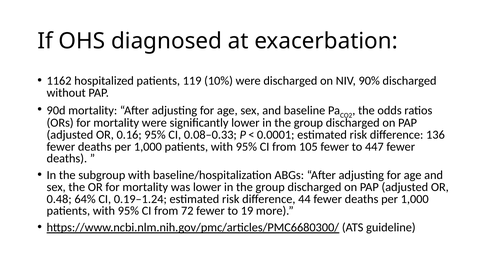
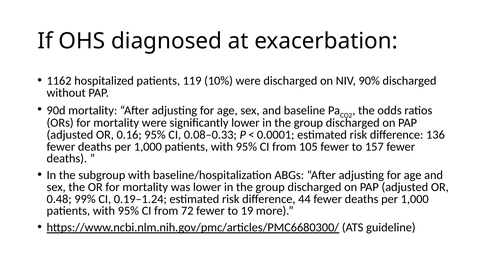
447: 447 -> 157
64%: 64% -> 99%
